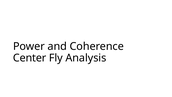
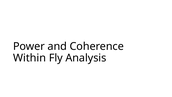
Center: Center -> Within
